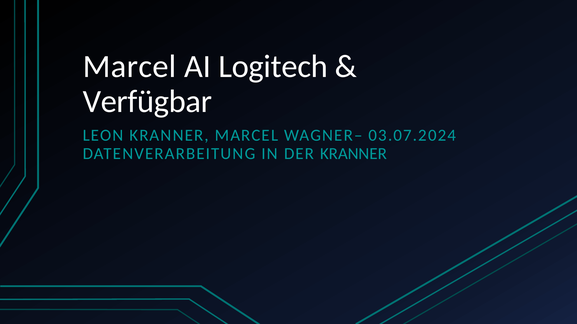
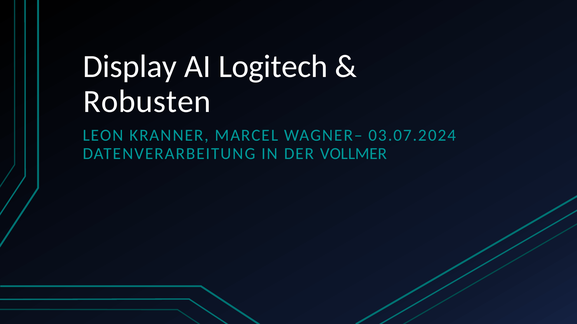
Marcel at (130, 67): Marcel -> Display
Verfügbar: Verfügbar -> Robusten
DER KRANNER: KRANNER -> VOLLMER
